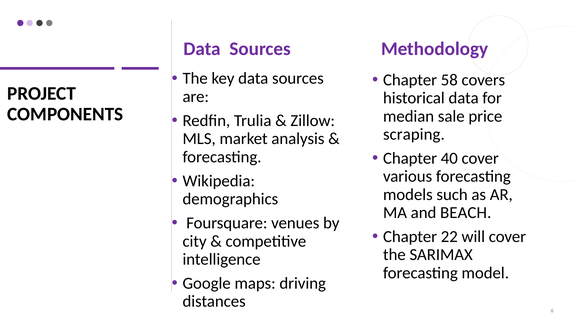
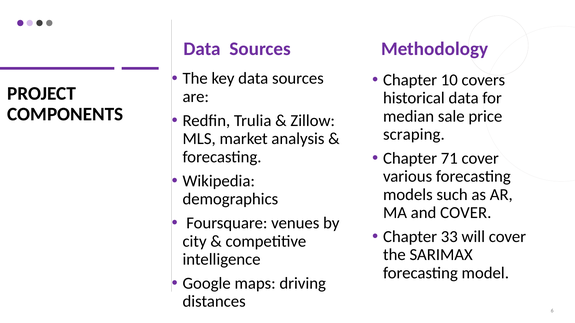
58: 58 -> 10
40: 40 -> 71
and BEACH: BEACH -> COVER
22: 22 -> 33
